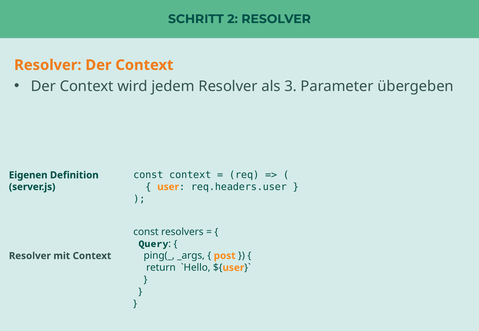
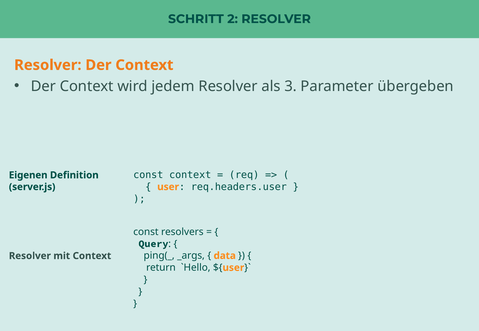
post: post -> data
